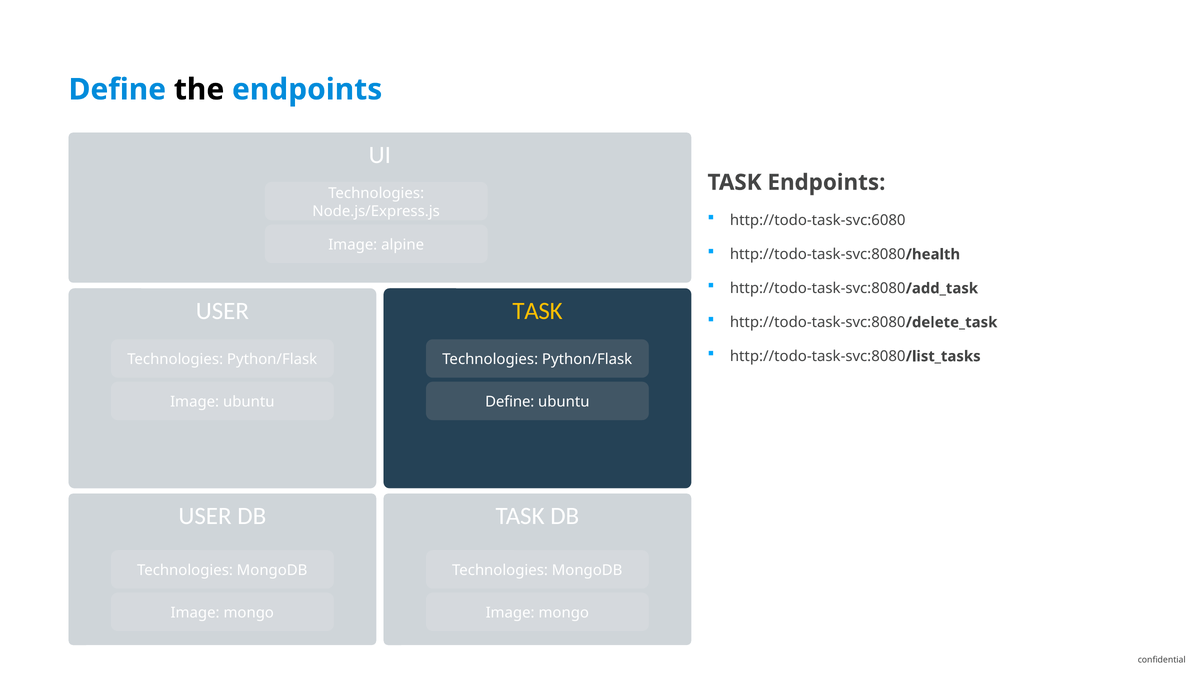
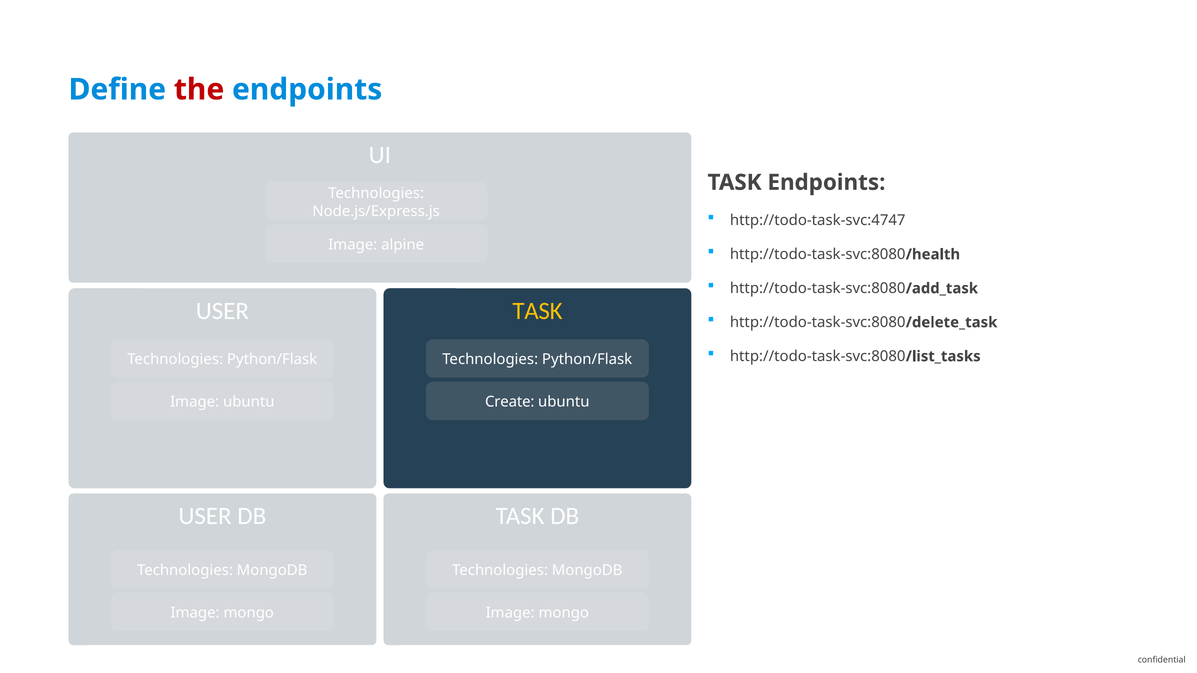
the colour: black -> red
http://todo-task-svc:6080: http://todo-task-svc:6080 -> http://todo-task-svc:4747
Define at (510, 402): Define -> Create
